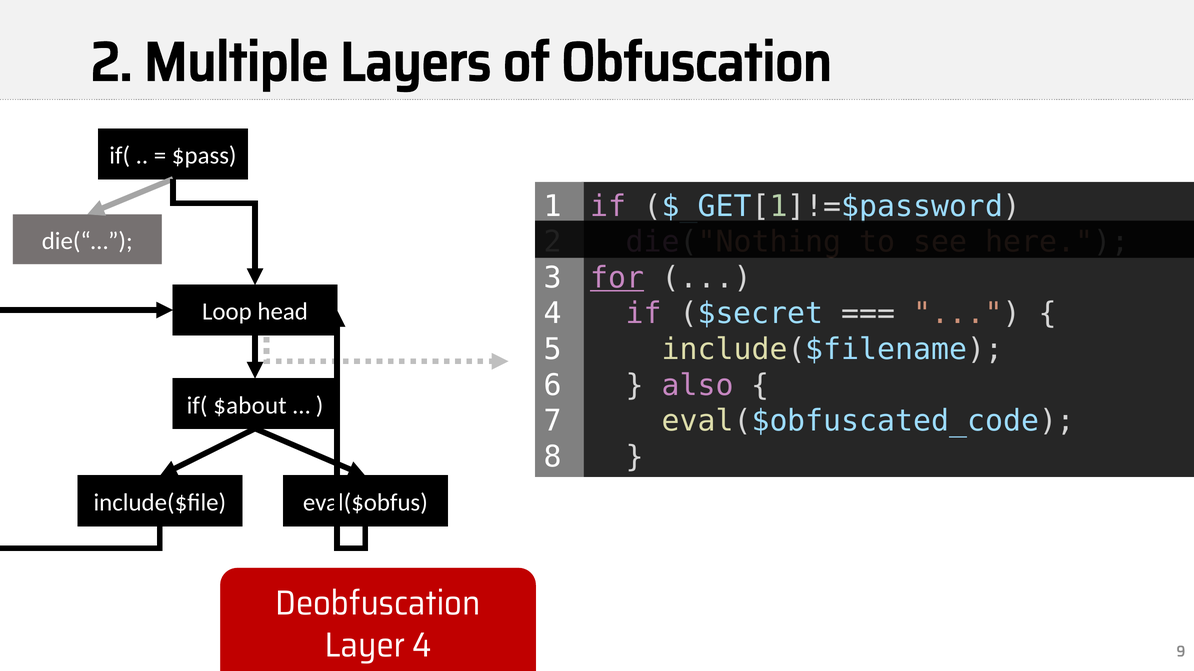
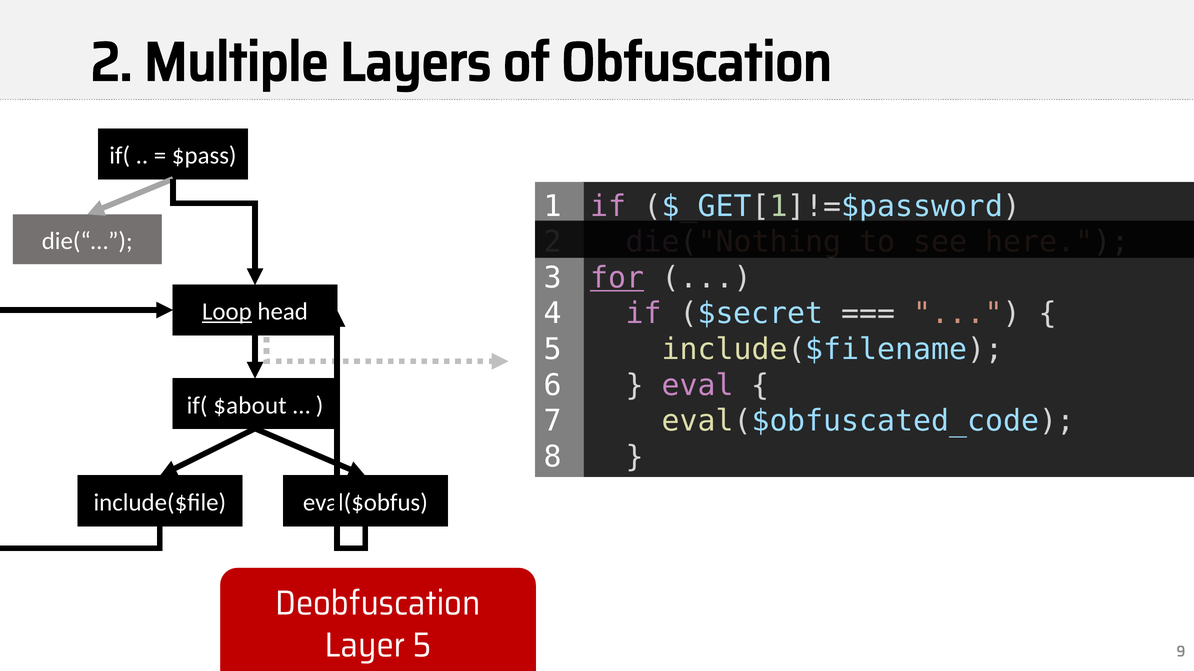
Loop underline: none -> present
also: also -> eval
Layer 4: 4 -> 5
